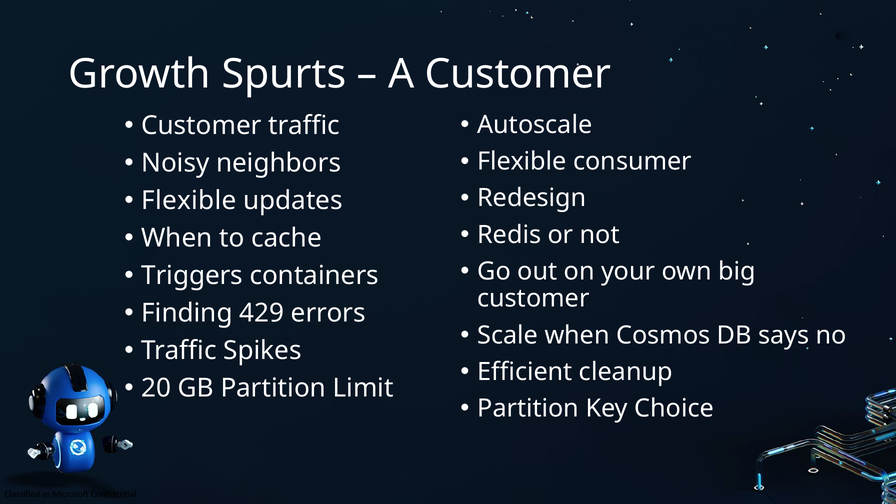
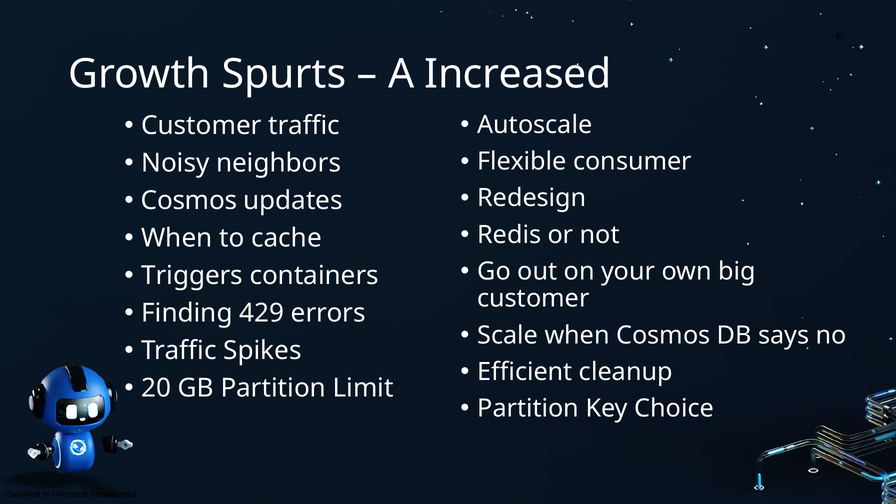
A Customer: Customer -> Increased
Flexible at (189, 200): Flexible -> Cosmos
